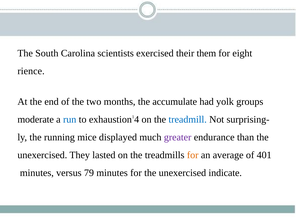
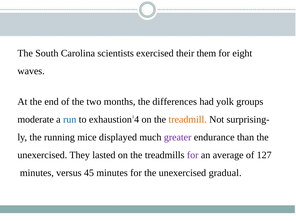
rience: rience -> waves
accumulate: accumulate -> differences
treadmill colour: blue -> orange
for at (193, 155) colour: orange -> purple
401: 401 -> 127
79: 79 -> 45
indicate: indicate -> gradual
